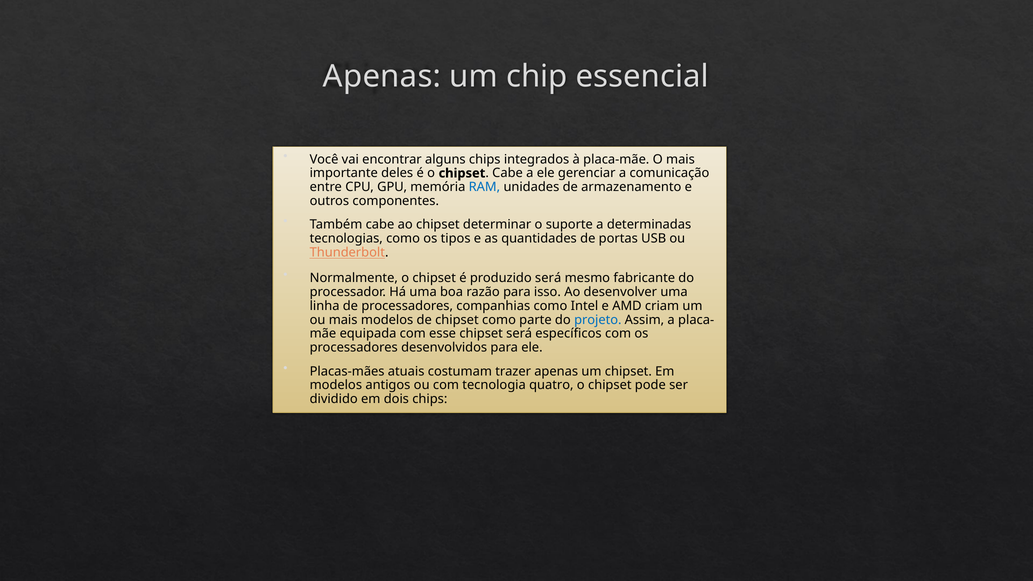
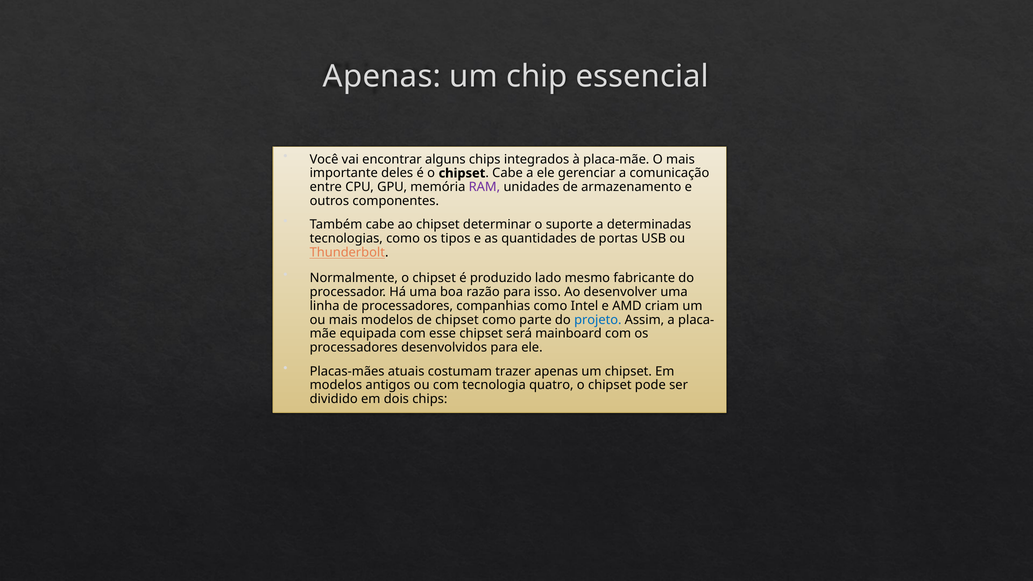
RAM colour: blue -> purple
produzido será: será -> lado
específicos: específicos -> mainboard
